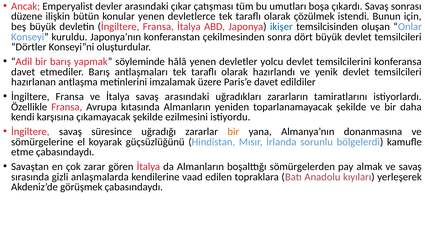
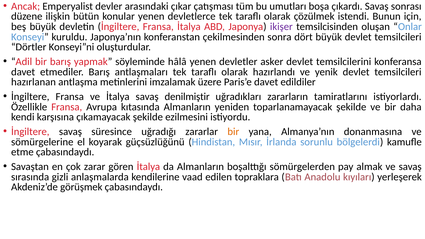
ikişer colour: blue -> purple
yolcu: yolcu -> asker
savaş arasındaki: arasındaki -> denilmiştir
